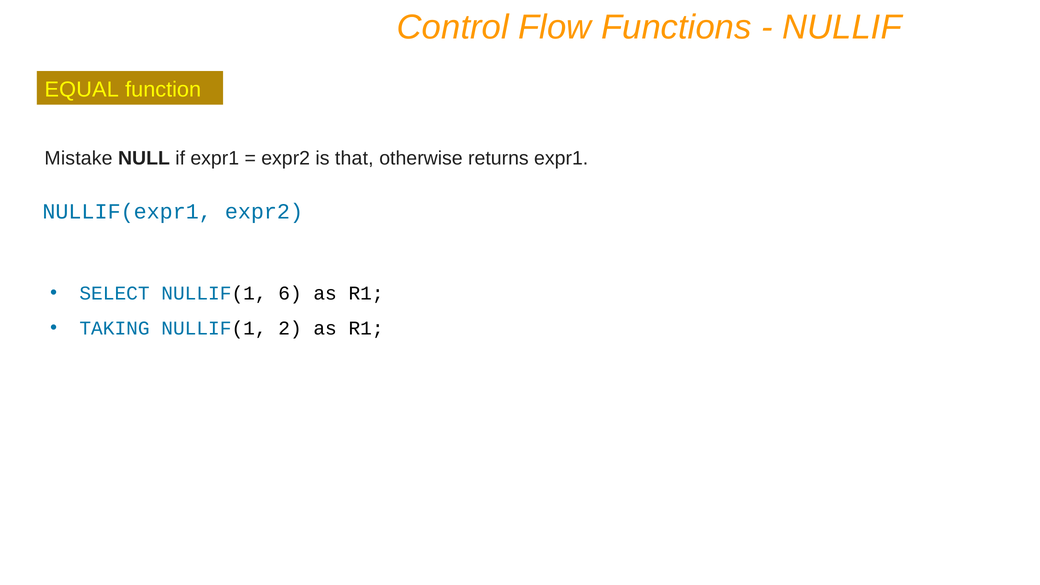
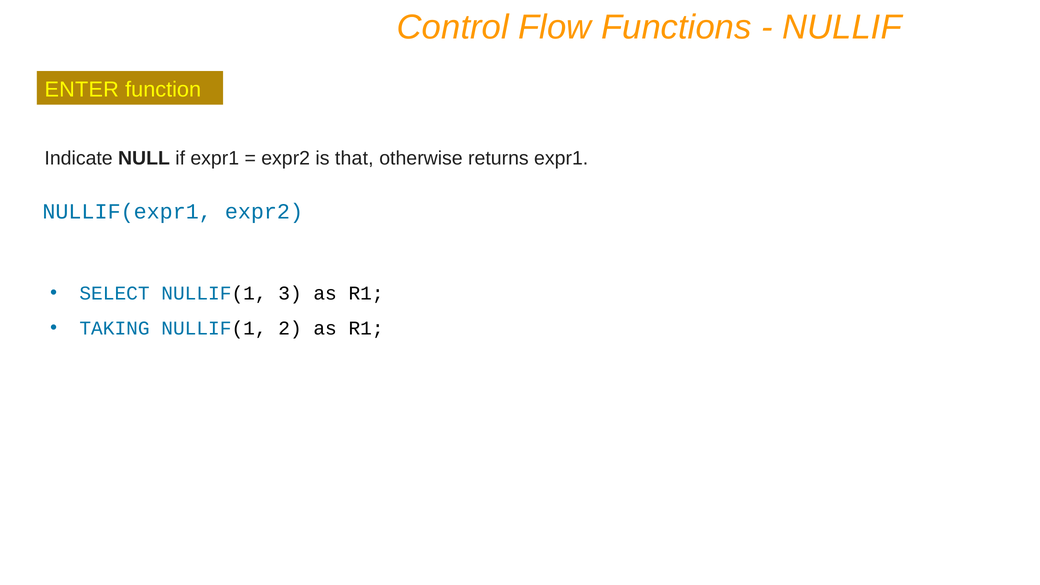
EQUAL: EQUAL -> ENTER
Mistake: Mistake -> Indicate
6: 6 -> 3
